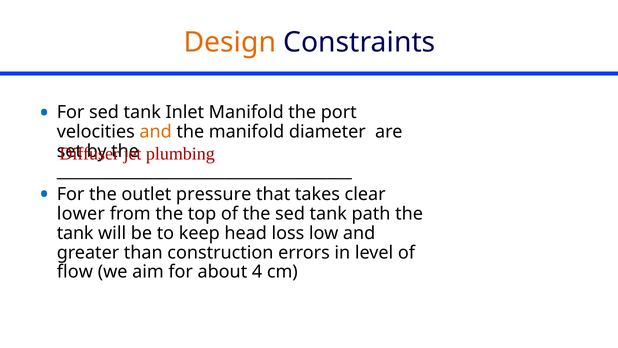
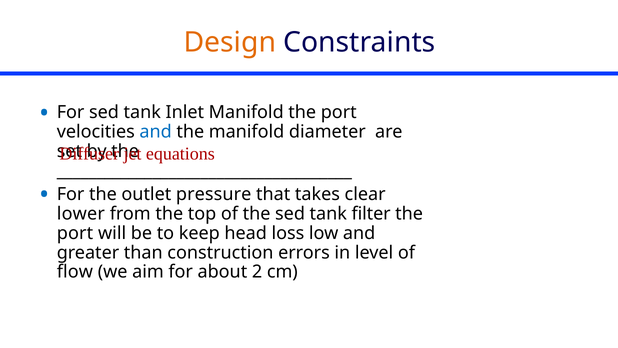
and at (156, 132) colour: orange -> blue
plumbing: plumbing -> equations
path: path -> filter
tank at (75, 233): tank -> port
4: 4 -> 2
